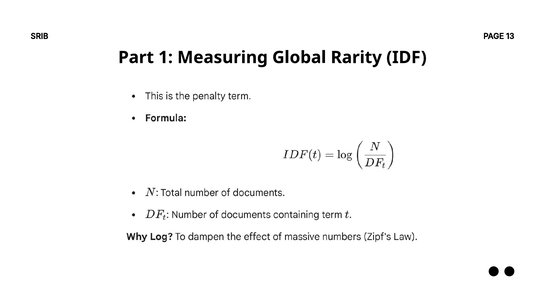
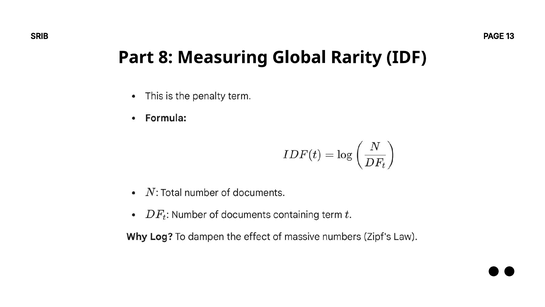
1: 1 -> 8
